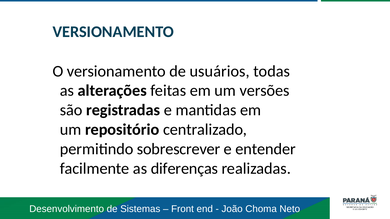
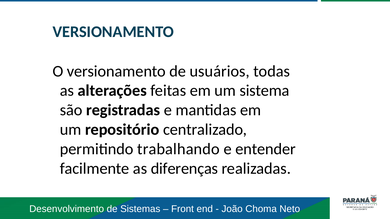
versões: versões -> sistema
sobrescrever: sobrescrever -> trabalhando
